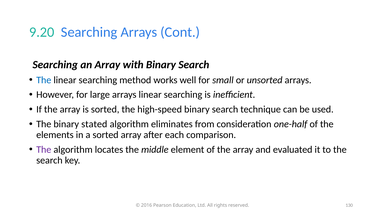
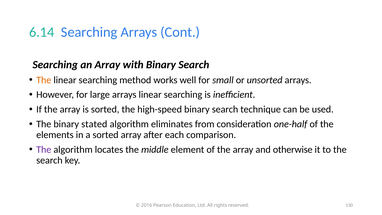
9.20: 9.20 -> 6.14
The at (44, 80) colour: blue -> orange
evaluated: evaluated -> otherwise
